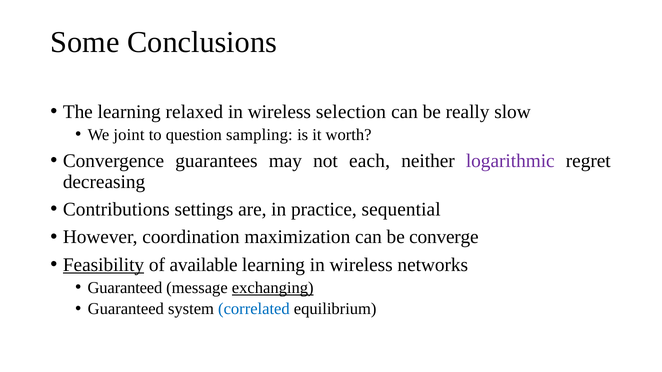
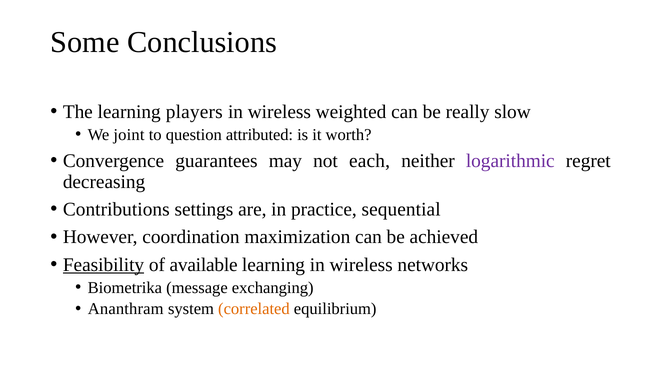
relaxed: relaxed -> players
selection: selection -> weighted
sampling: sampling -> attributed
converge: converge -> achieved
Guaranteed at (125, 288): Guaranteed -> Biometrika
exchanging underline: present -> none
Guaranteed at (126, 309): Guaranteed -> Ananthram
correlated colour: blue -> orange
